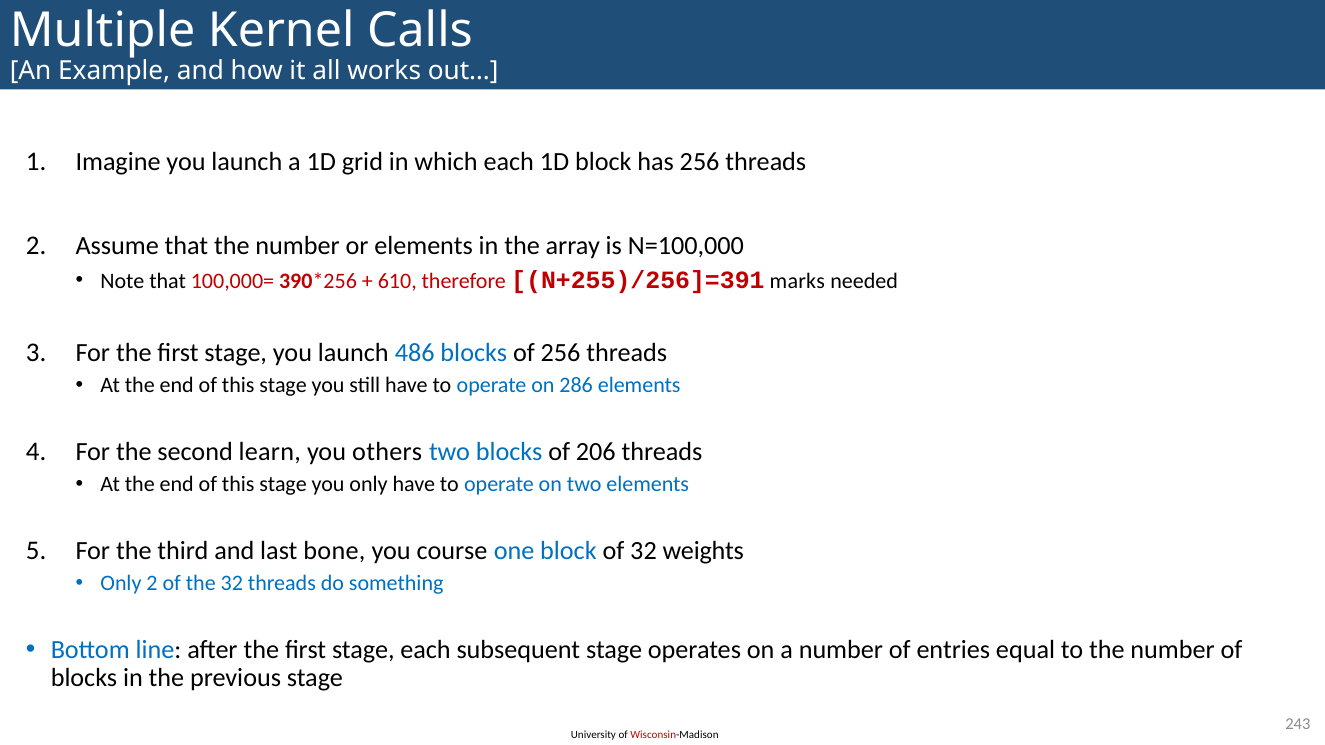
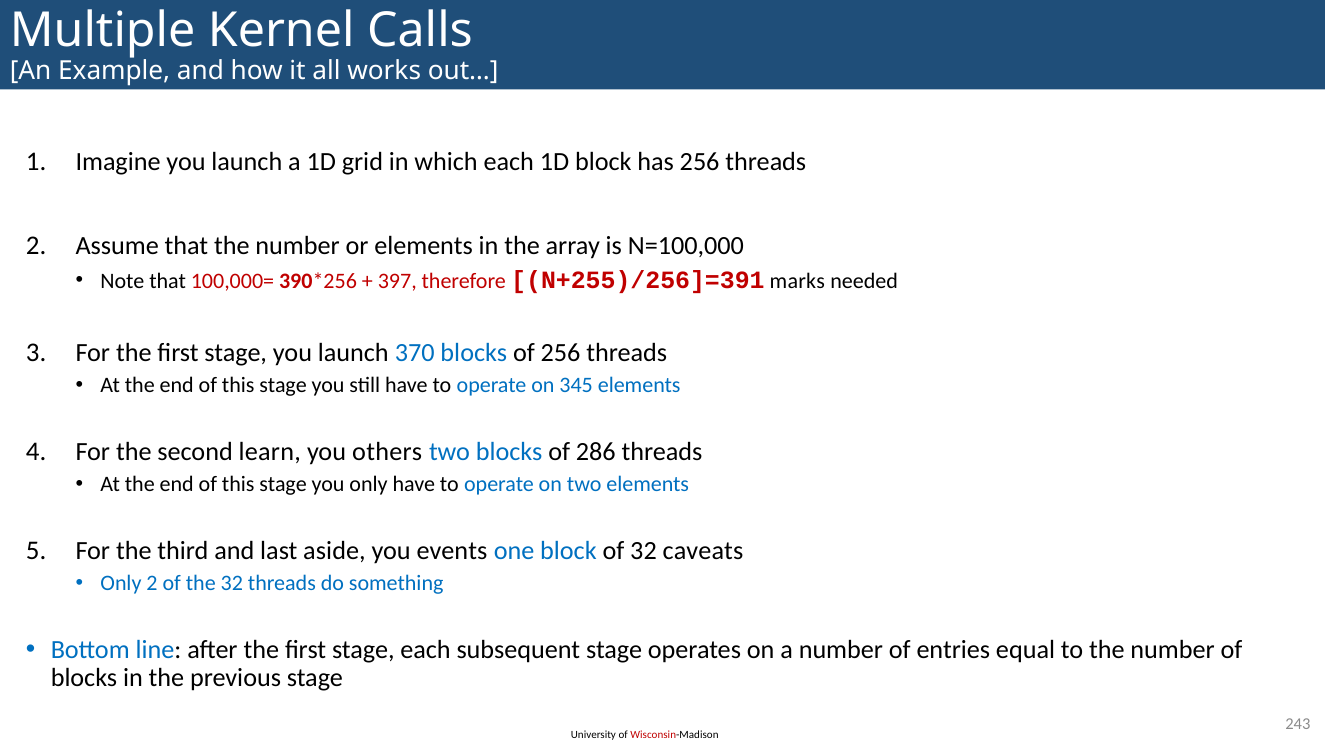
610: 610 -> 397
486: 486 -> 370
286: 286 -> 345
206: 206 -> 286
bone: bone -> aside
course: course -> events
weights: weights -> caveats
